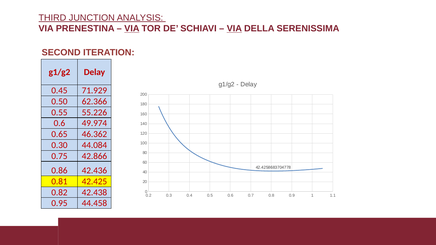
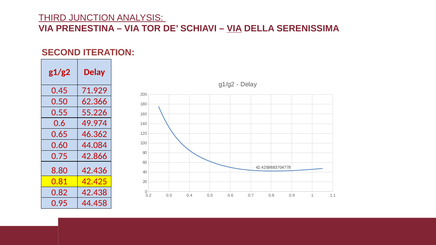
VIA at (132, 29) underline: present -> none
0.30: 0.30 -> 0.60
0.86: 0.86 -> 8.80
